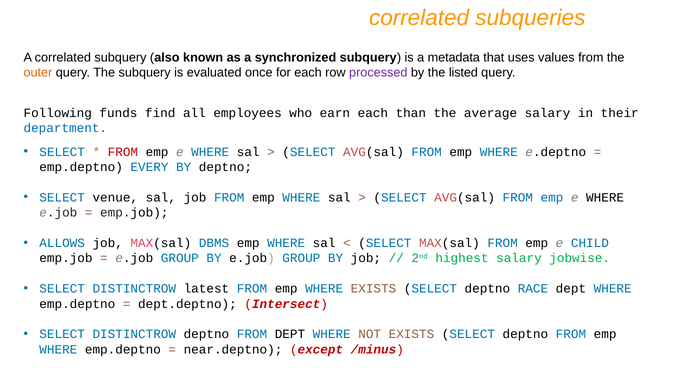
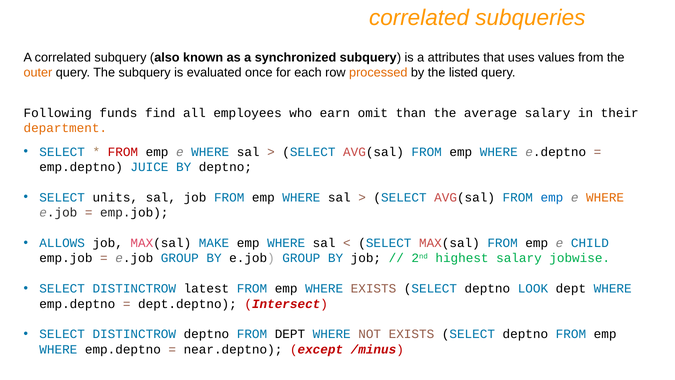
metadata: metadata -> attributes
processed colour: purple -> orange
earn each: each -> omit
department colour: blue -> orange
EVERY: EVERY -> JUICE
venue: venue -> units
WHERE at (605, 197) colour: black -> orange
DBMS: DBMS -> MAKE
RACE: RACE -> LOOK
